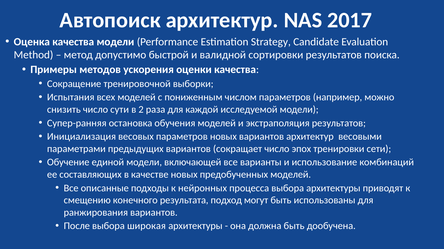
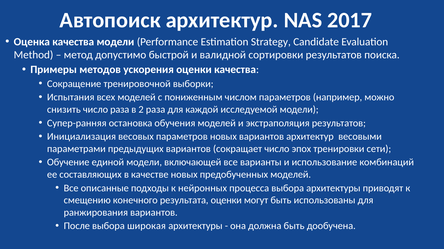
число сути: сути -> раза
результата подход: подход -> оценки
